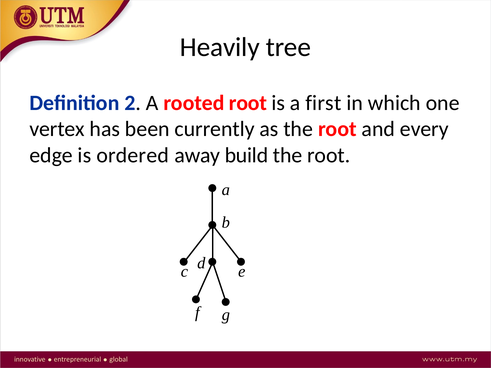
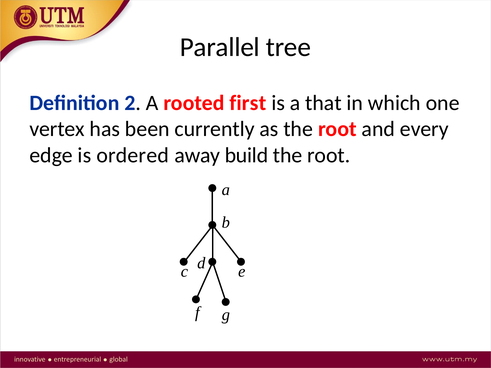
Heavily: Heavily -> Parallel
rooted root: root -> first
first: first -> that
